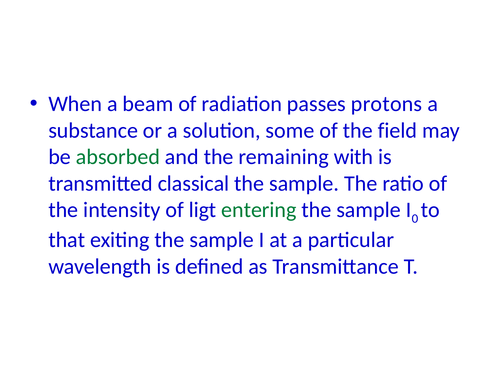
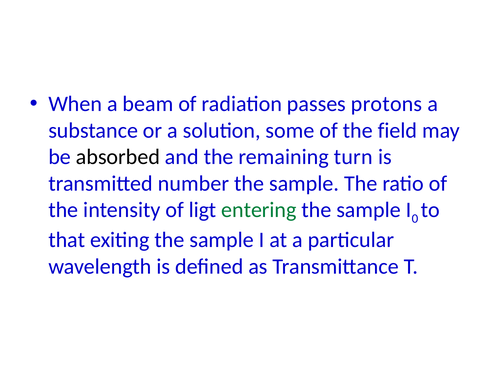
absorbed colour: green -> black
with: with -> turn
classical: classical -> number
